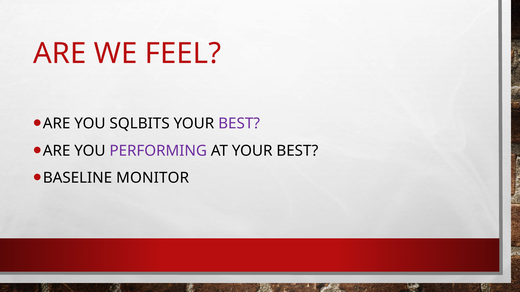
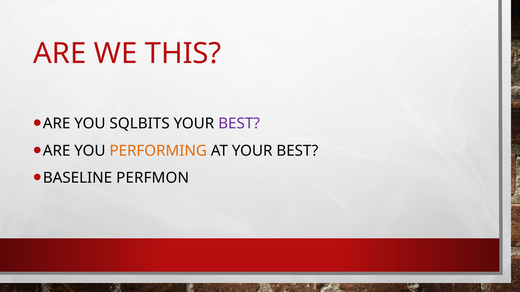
FEEL: FEEL -> THIS
PERFORMING colour: purple -> orange
MONITOR: MONITOR -> PERFMON
